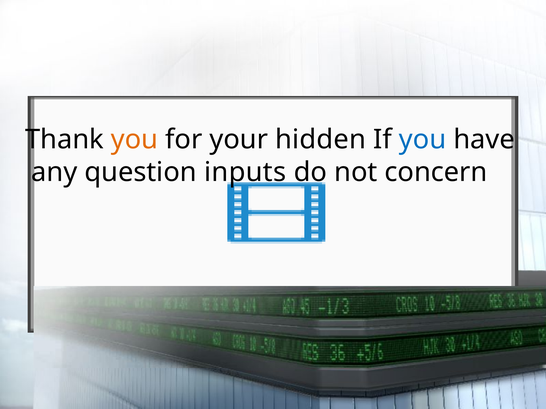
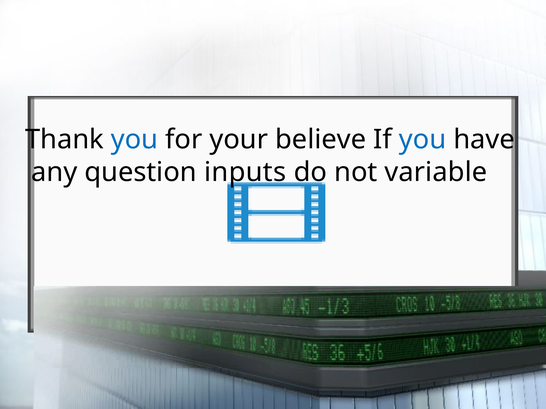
you at (135, 140) colour: orange -> blue
hidden: hidden -> believe
concern: concern -> variable
